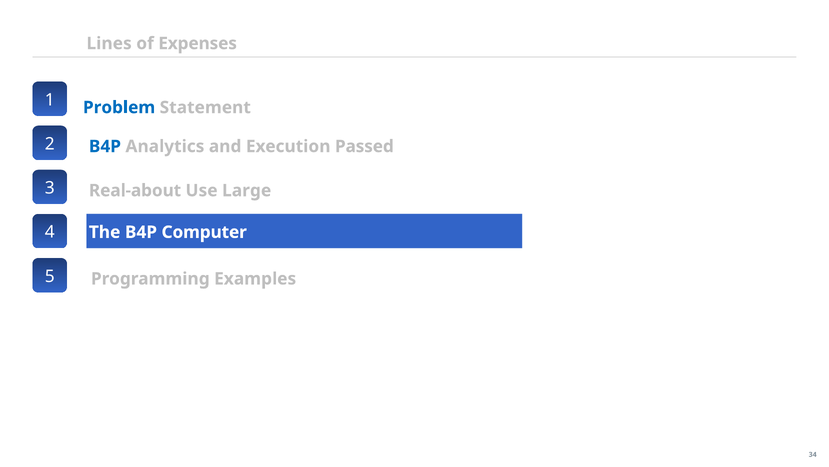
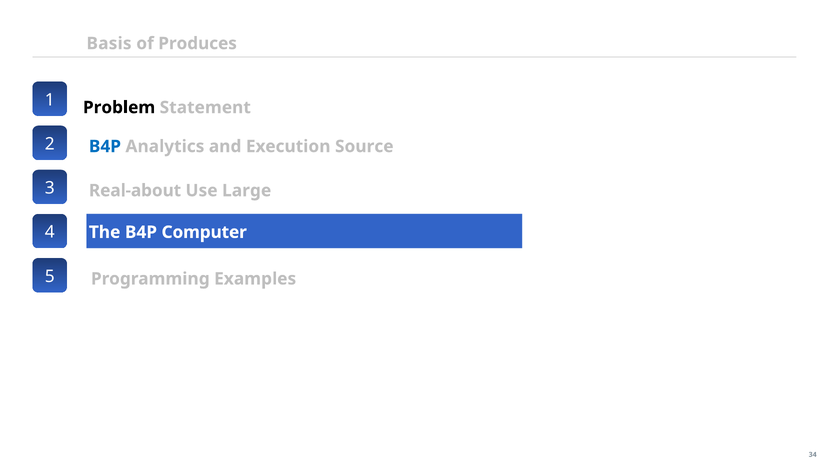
Lines: Lines -> Basis
Expenses: Expenses -> Produces
Problem colour: blue -> black
Passed: Passed -> Source
